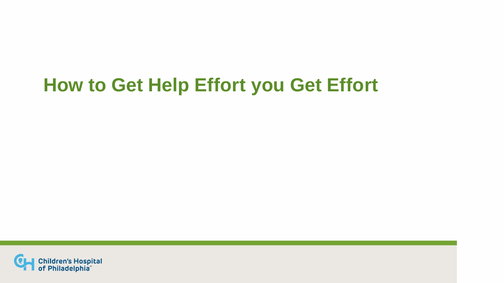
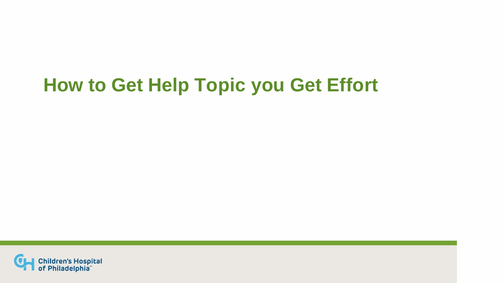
Help Effort: Effort -> Topic
